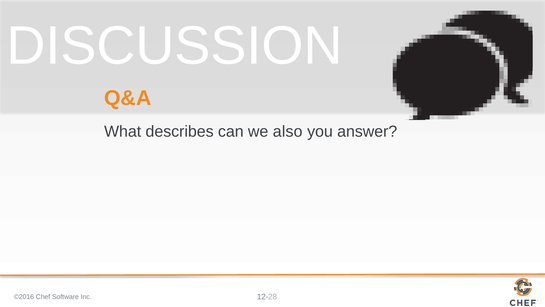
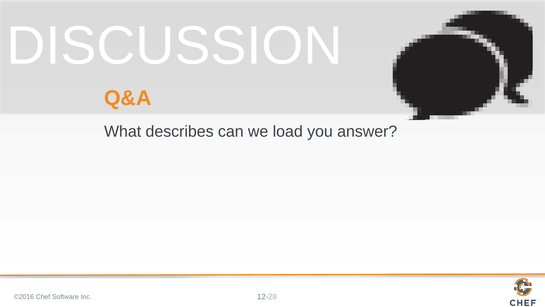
also: also -> load
